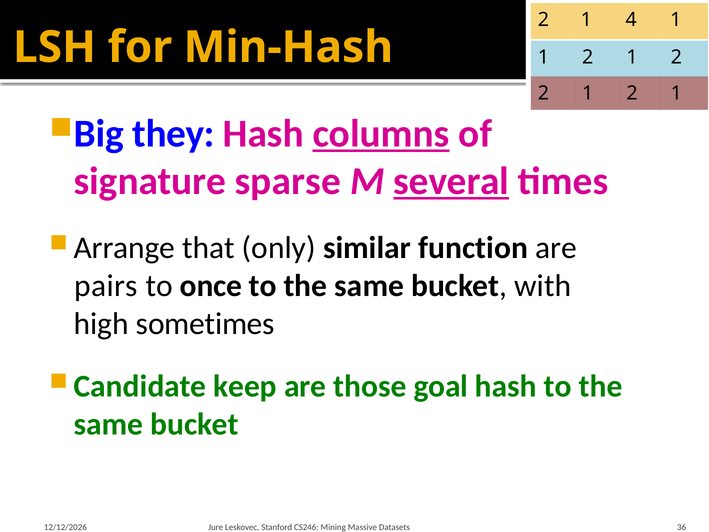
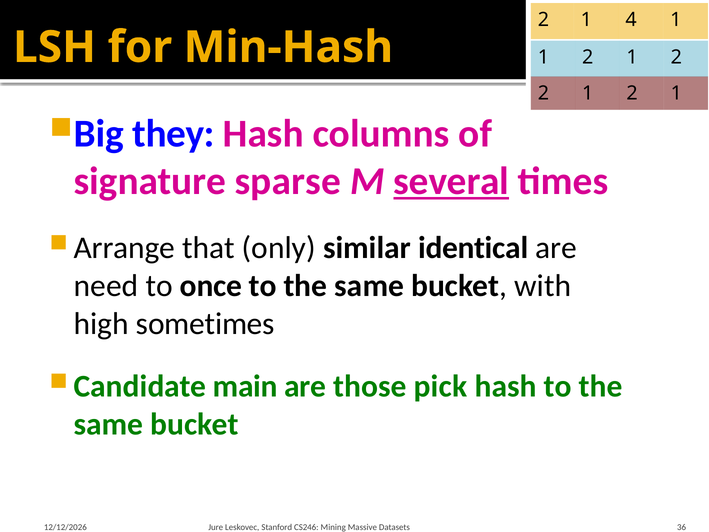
columns underline: present -> none
function: function -> identical
pairs: pairs -> need
keep: keep -> main
goal: goal -> pick
